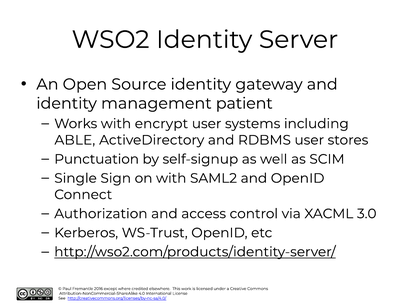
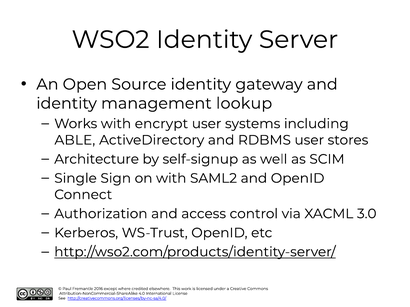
patient: patient -> lookup
Punctuation: Punctuation -> Architecture
